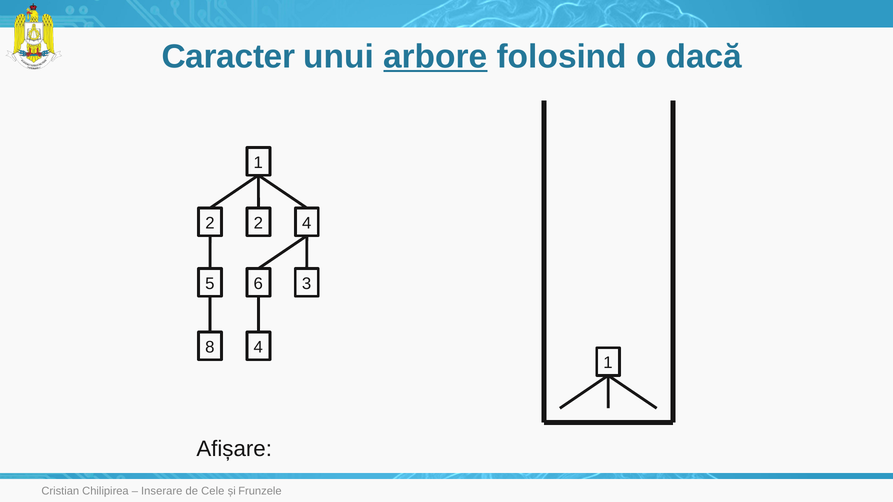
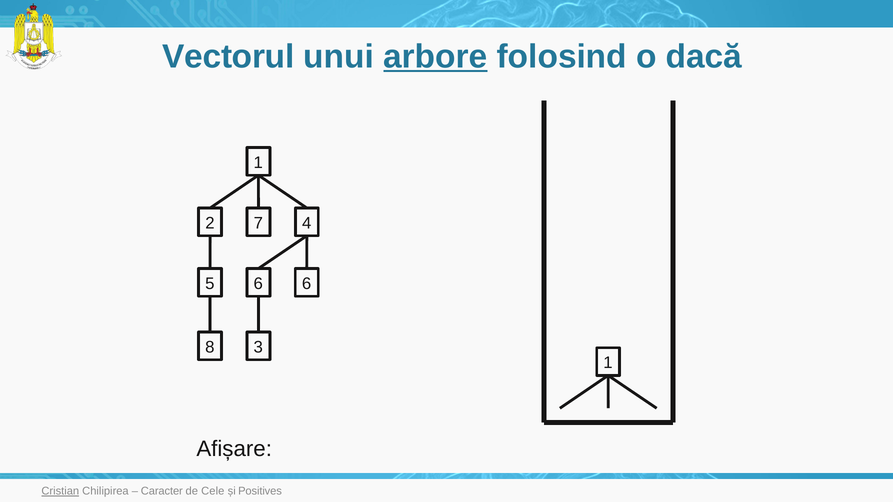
Caracter: Caracter -> Vectorul
2 2: 2 -> 7
6 3: 3 -> 6
8 4: 4 -> 3
Cristian underline: none -> present
Inserare: Inserare -> Caracter
Frunzele: Frunzele -> Positives
